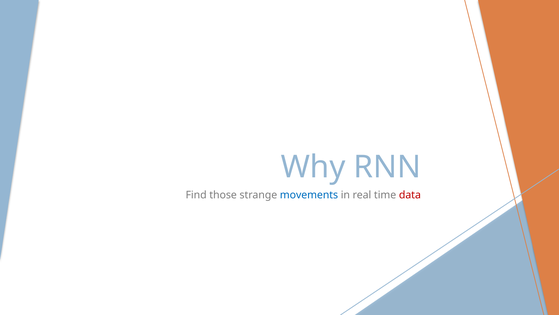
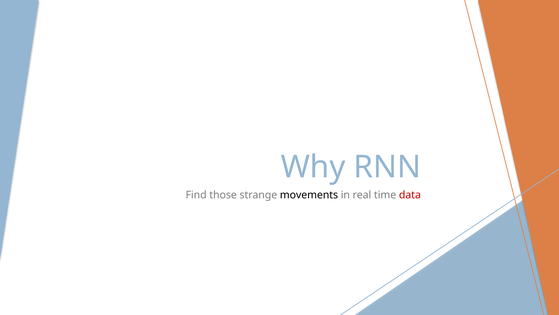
movements colour: blue -> black
